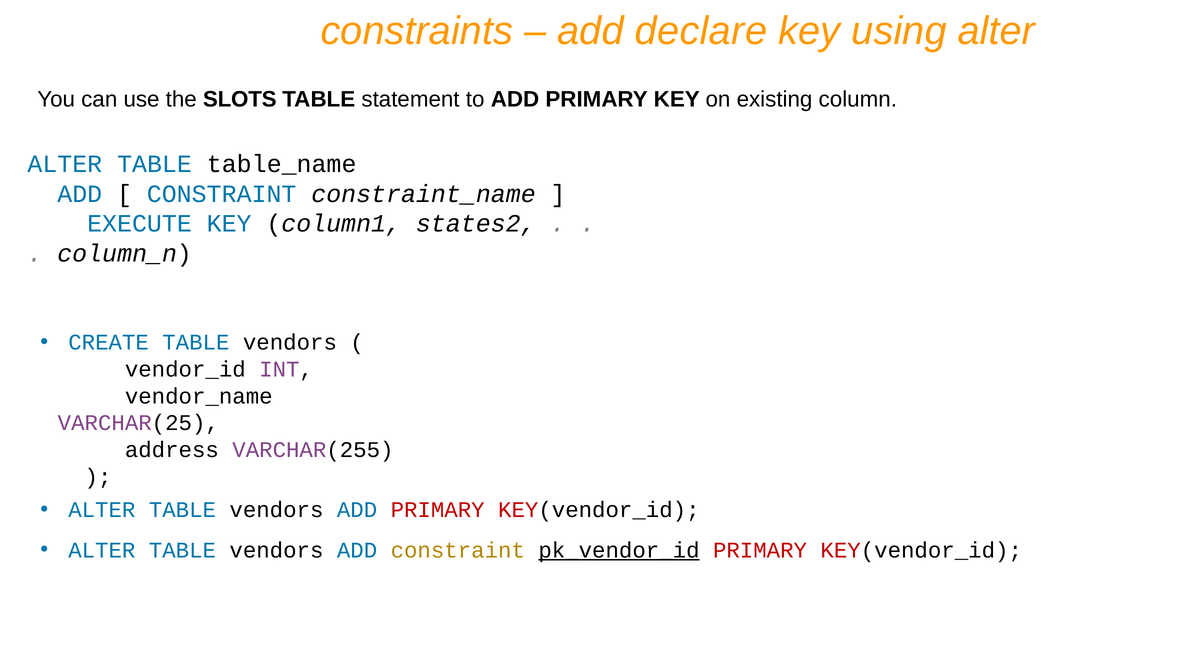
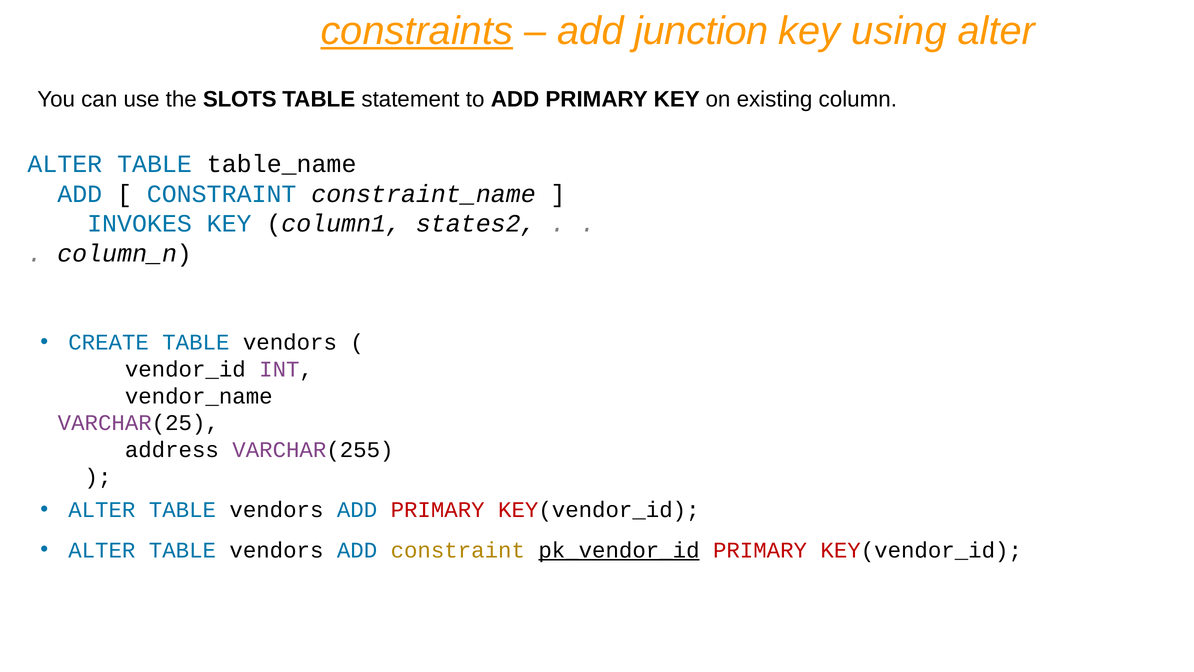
constraints underline: none -> present
declare: declare -> junction
EXECUTE: EXECUTE -> INVOKES
